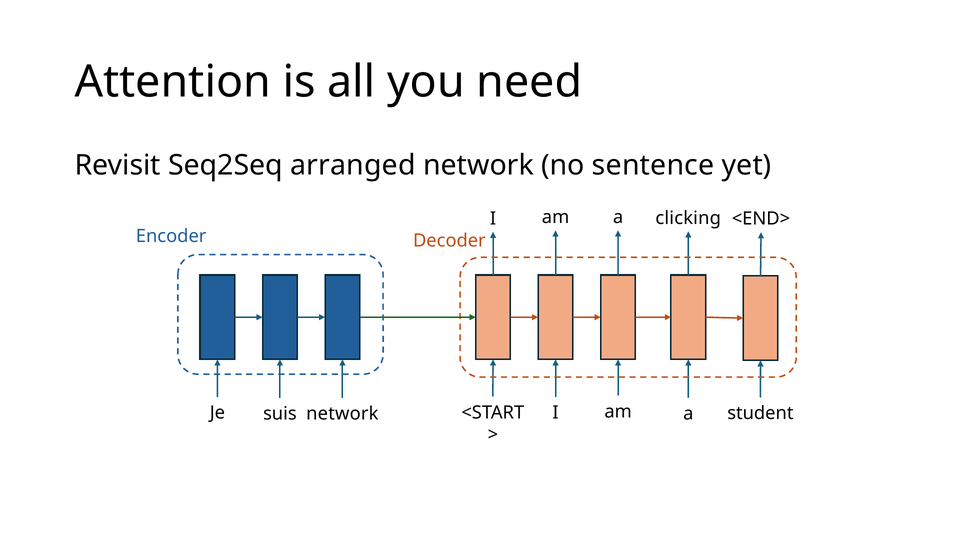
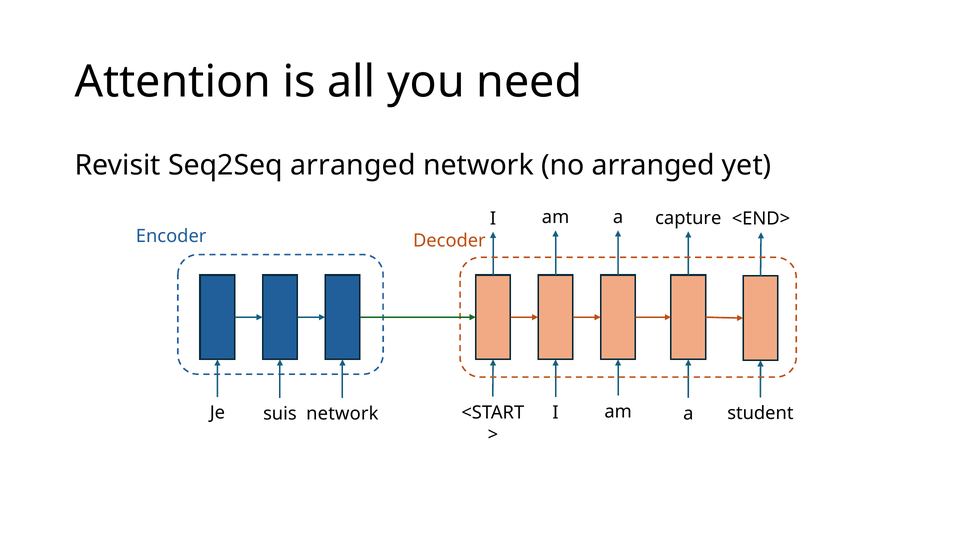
no sentence: sentence -> arranged
clicking: clicking -> capture
